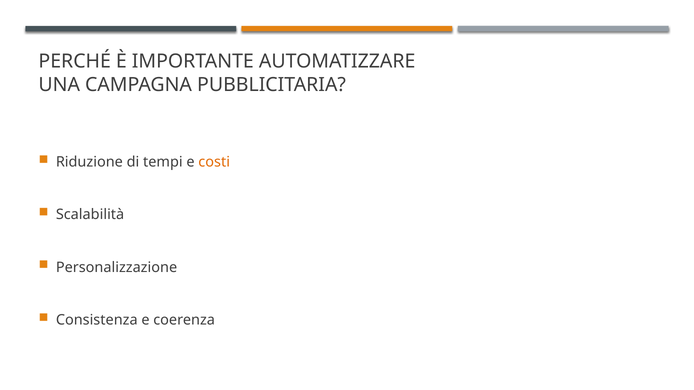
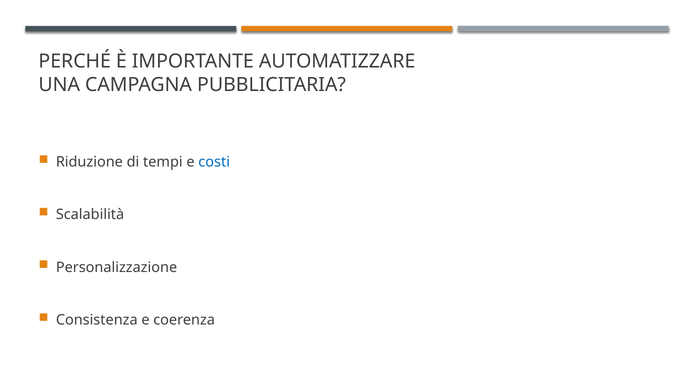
costi colour: orange -> blue
